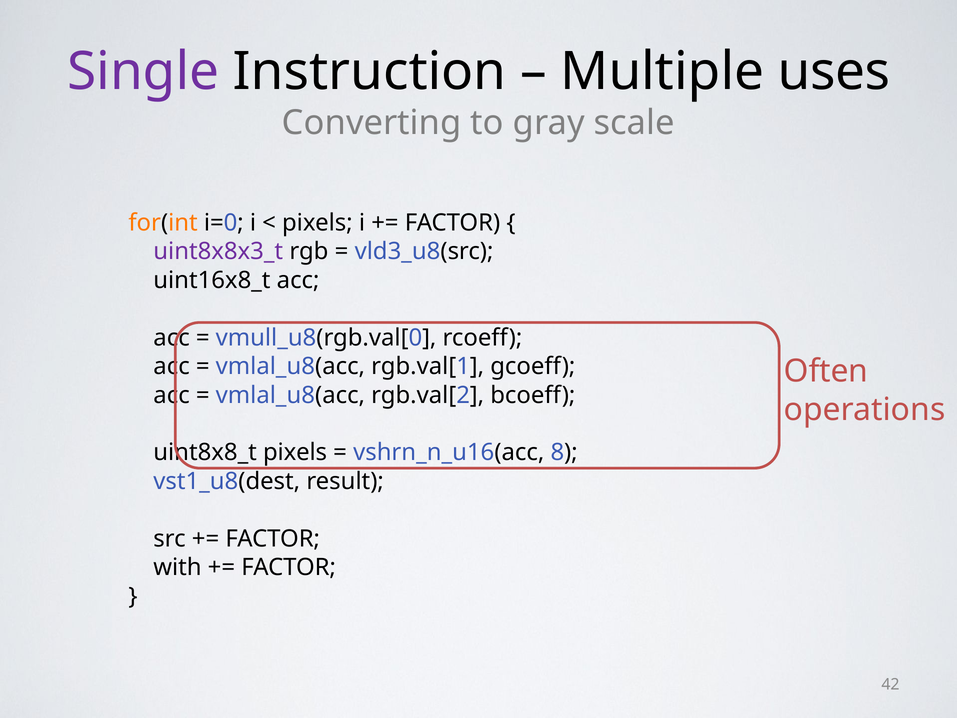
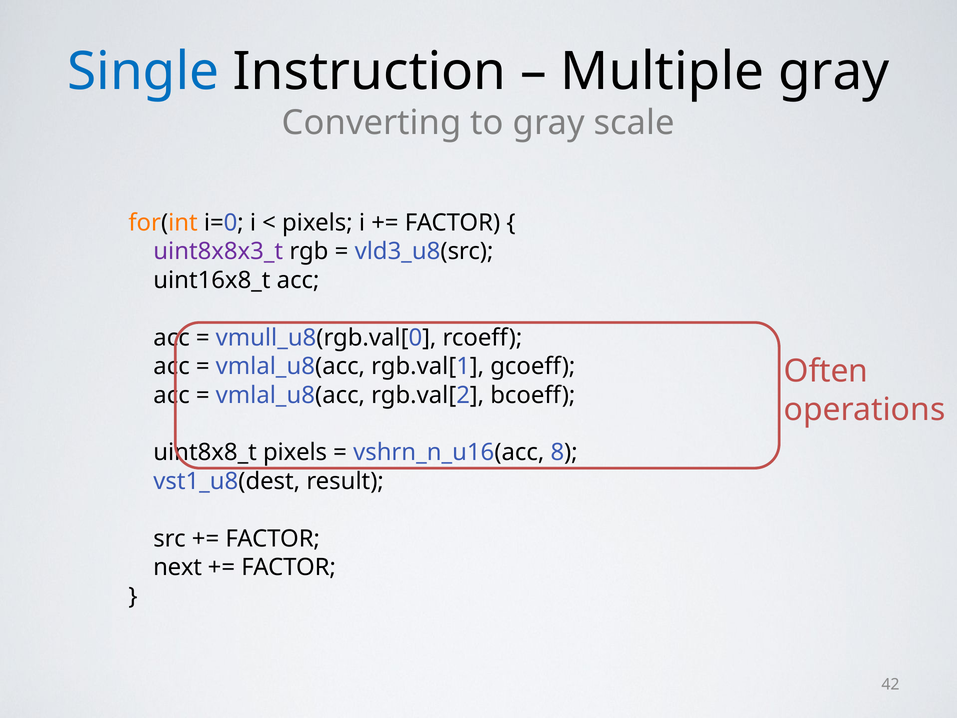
Single colour: purple -> blue
Multiple uses: uses -> gray
with: with -> next
